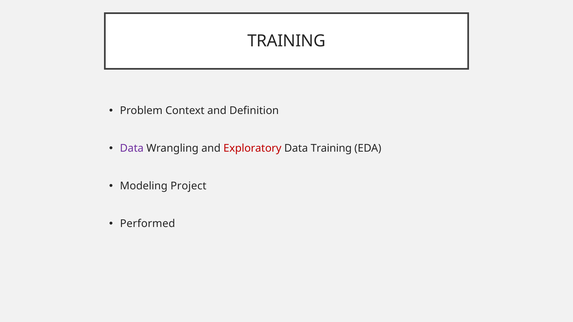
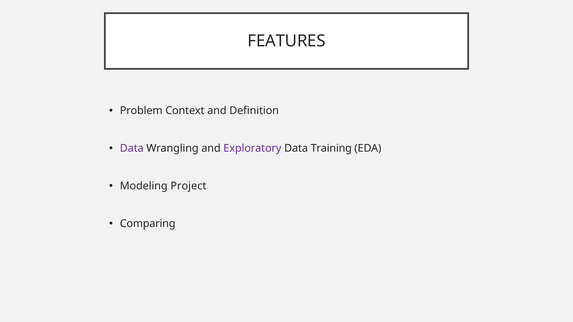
TRAINING at (287, 41): TRAINING -> FEATURES
Exploratory colour: red -> purple
Performed: Performed -> Comparing
